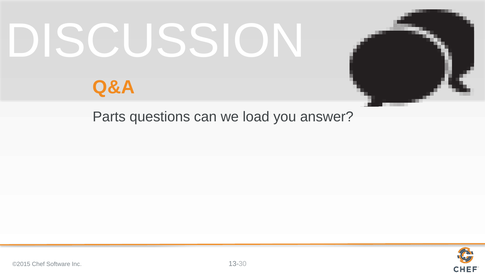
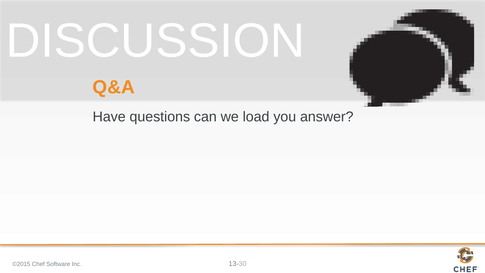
Parts: Parts -> Have
